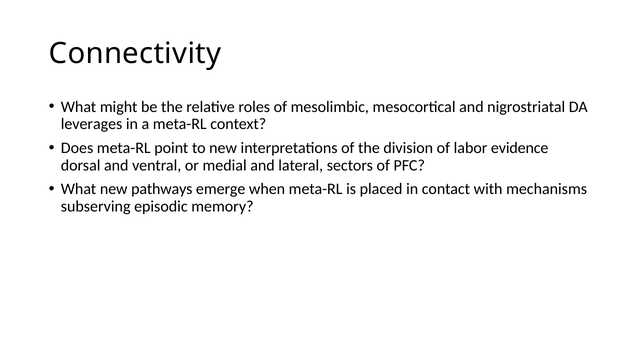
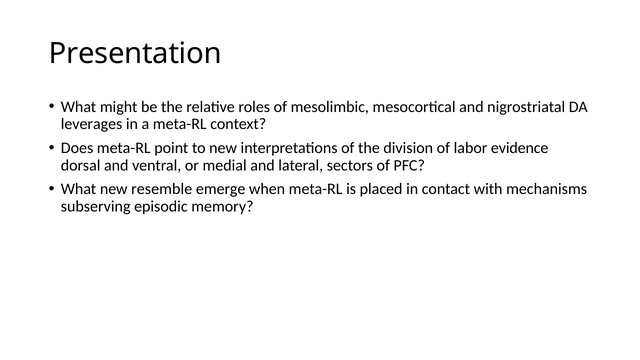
Connectivity: Connectivity -> Presentation
pathways: pathways -> resemble
